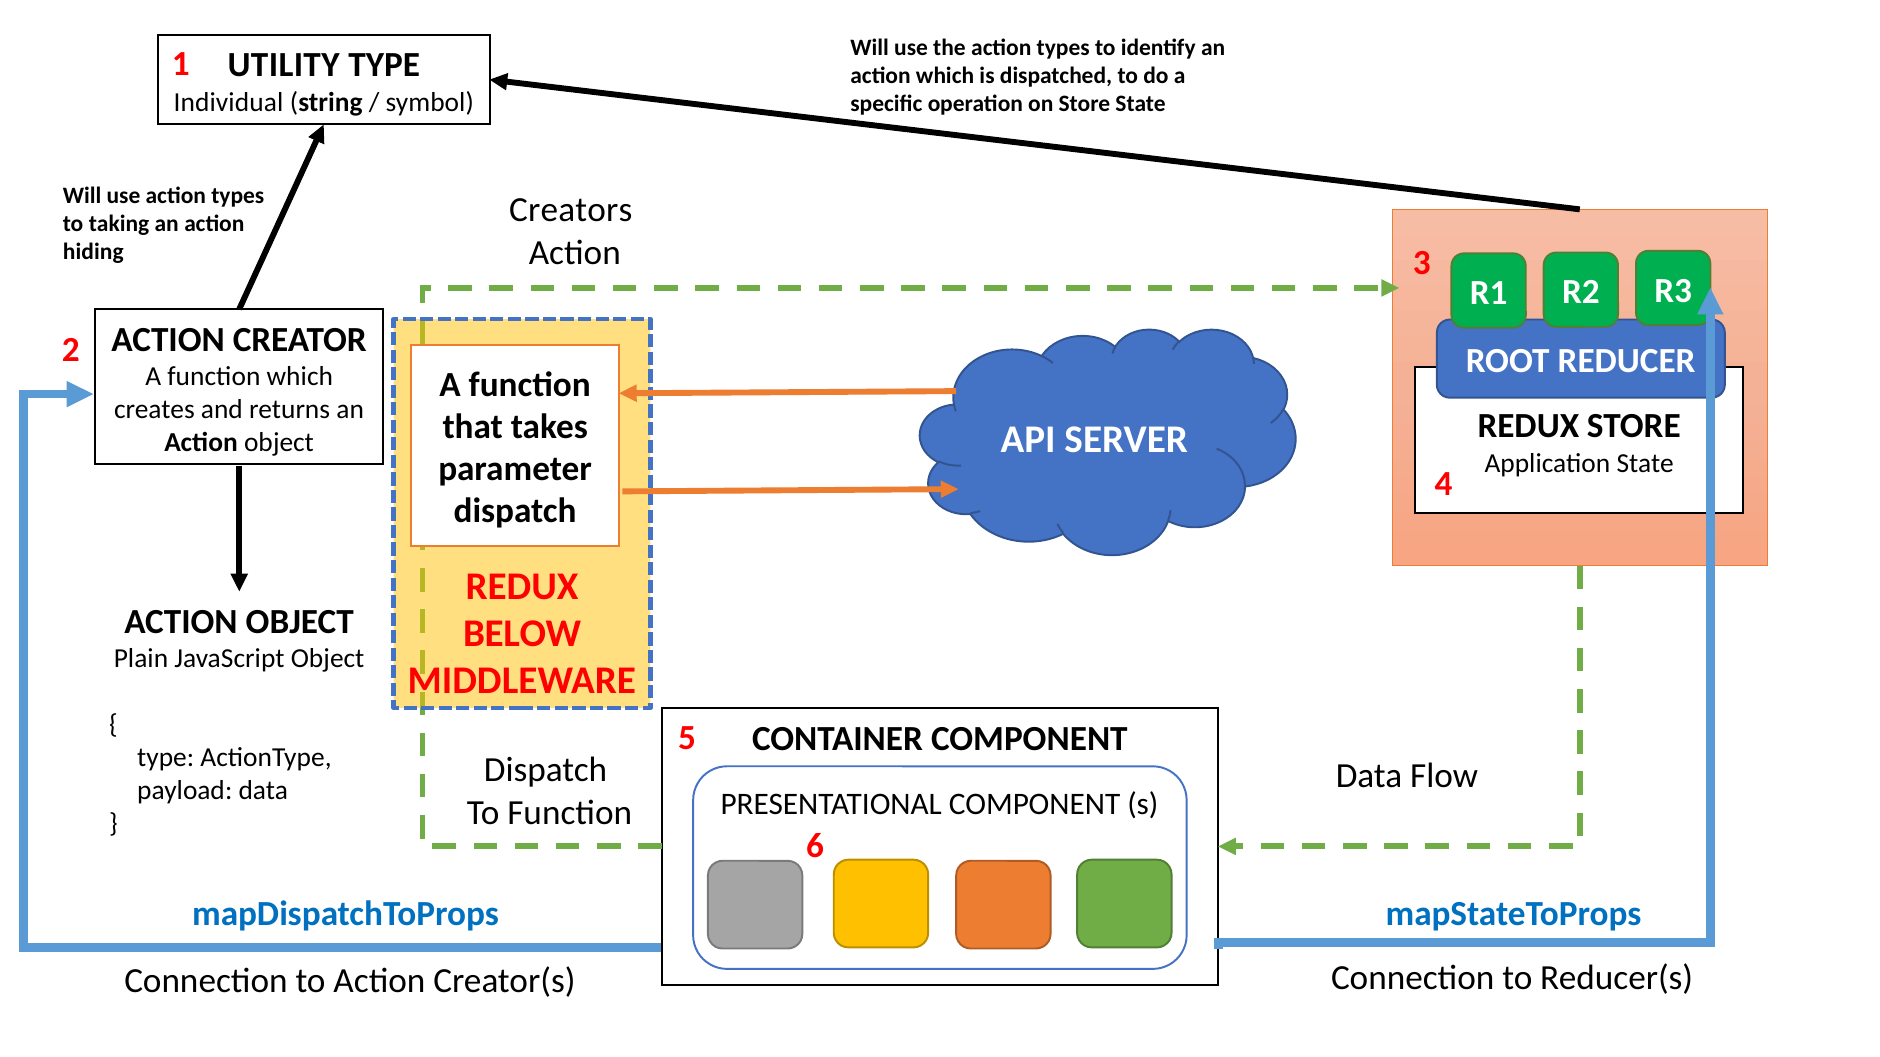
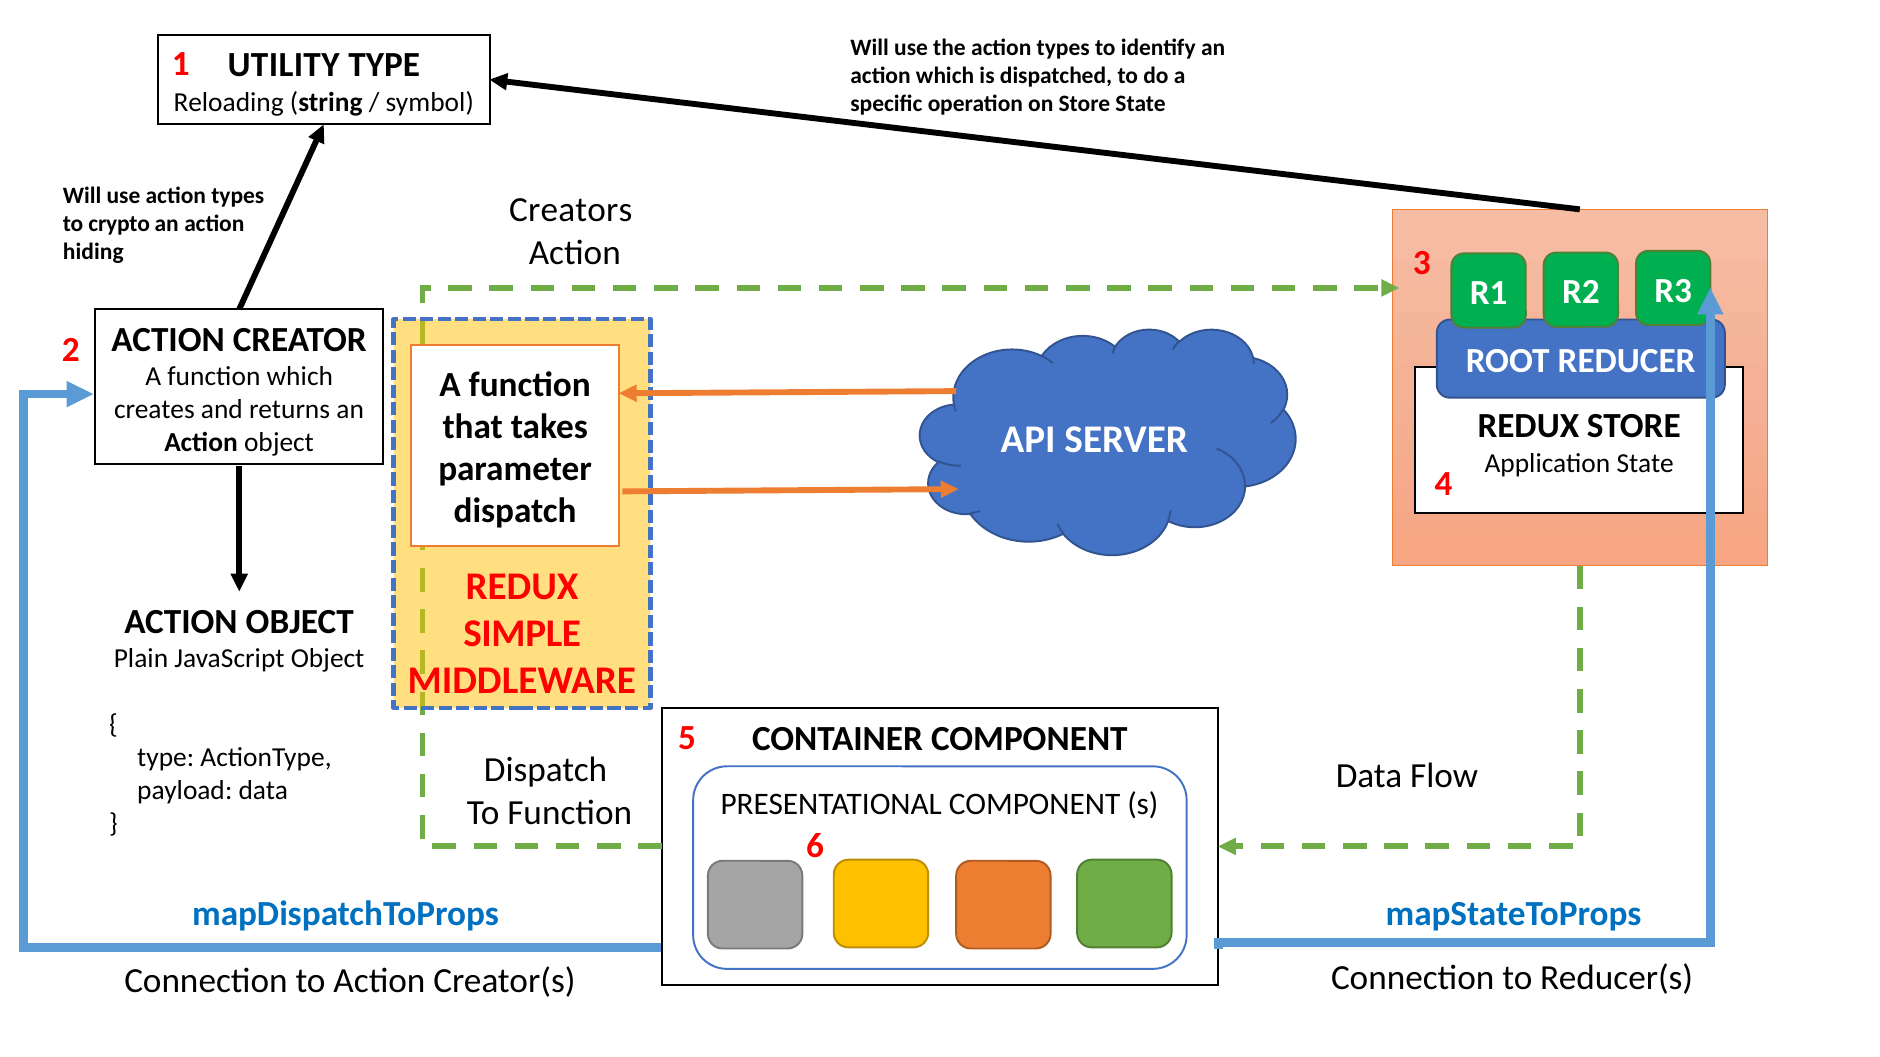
Individual: Individual -> Reloading
taking: taking -> crypto
BELOW: BELOW -> SIMPLE
